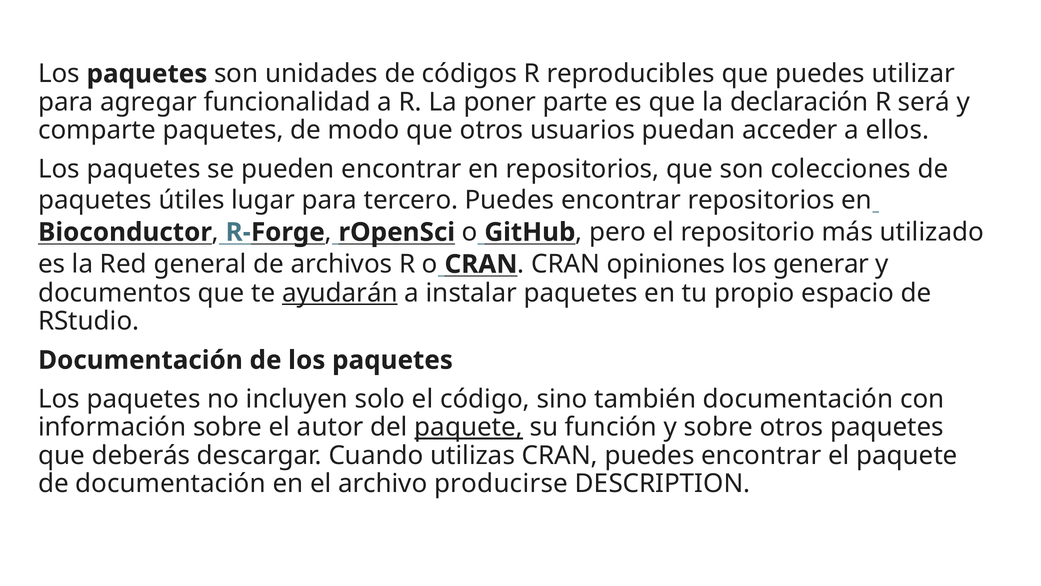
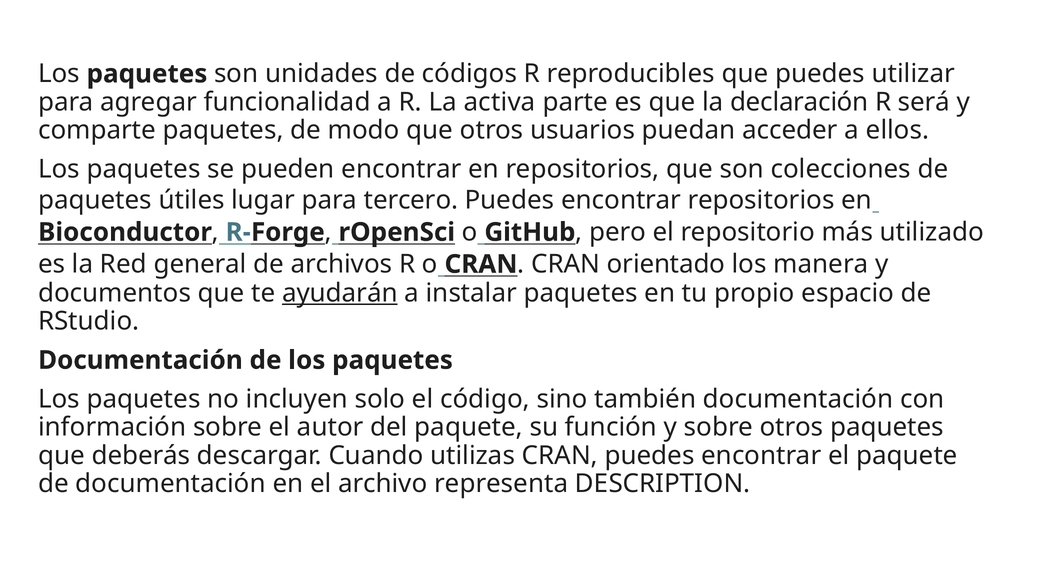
poner: poner -> activa
opiniones: opiniones -> orientado
generar: generar -> manera
paquete at (469, 427) underline: present -> none
producirse: producirse -> representa
